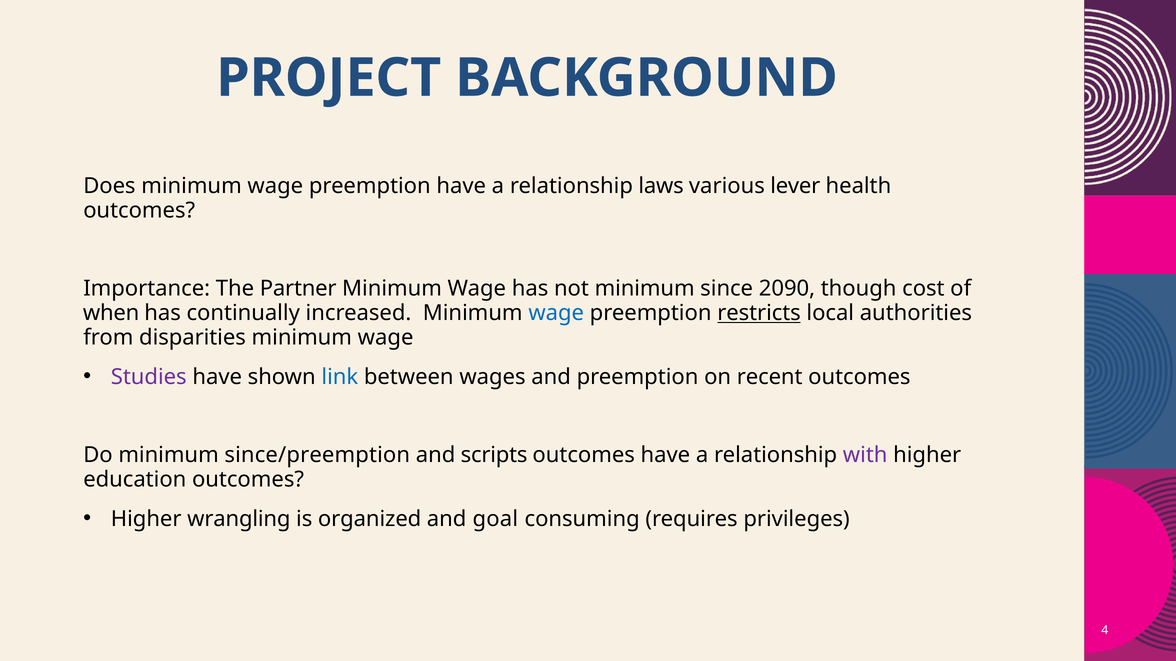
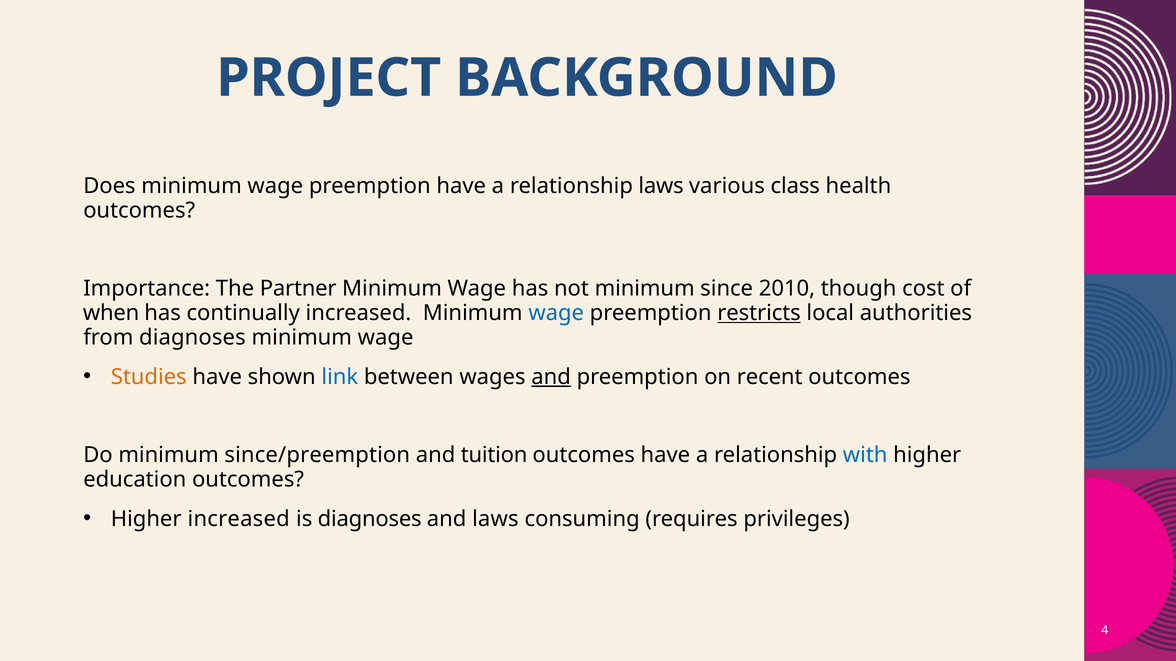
lever: lever -> class
2090: 2090 -> 2010
from disparities: disparities -> diagnoses
Studies colour: purple -> orange
and at (551, 377) underline: none -> present
scripts: scripts -> tuition
with colour: purple -> blue
Higher wrangling: wrangling -> increased
is organized: organized -> diagnoses
and goal: goal -> laws
